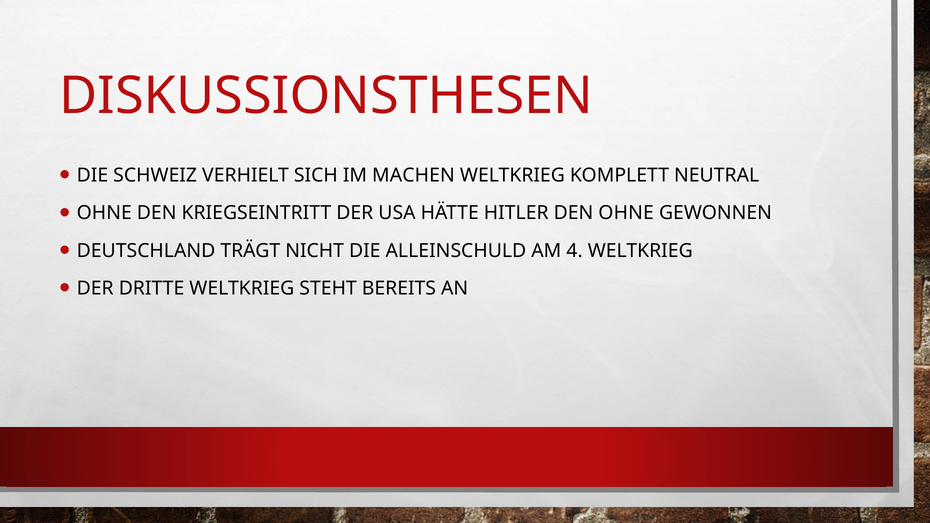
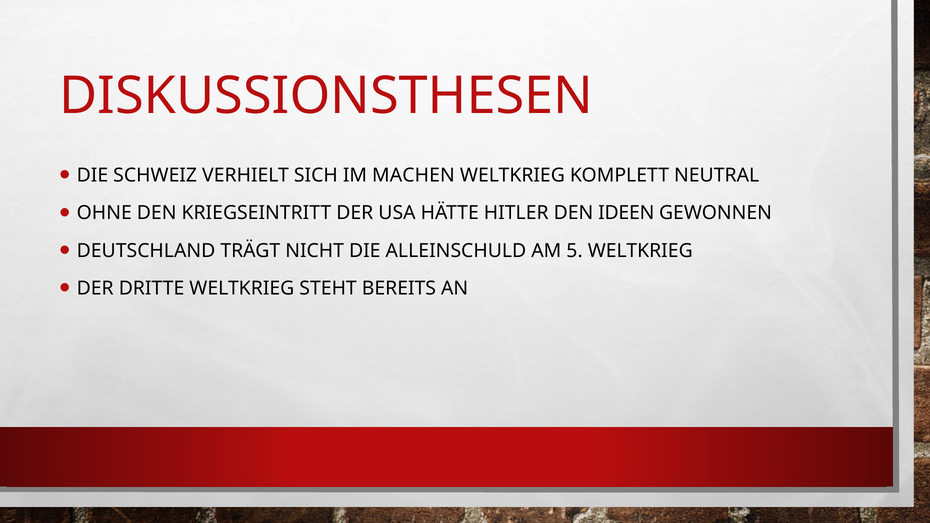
DEN OHNE: OHNE -> IDEEN
4: 4 -> 5
